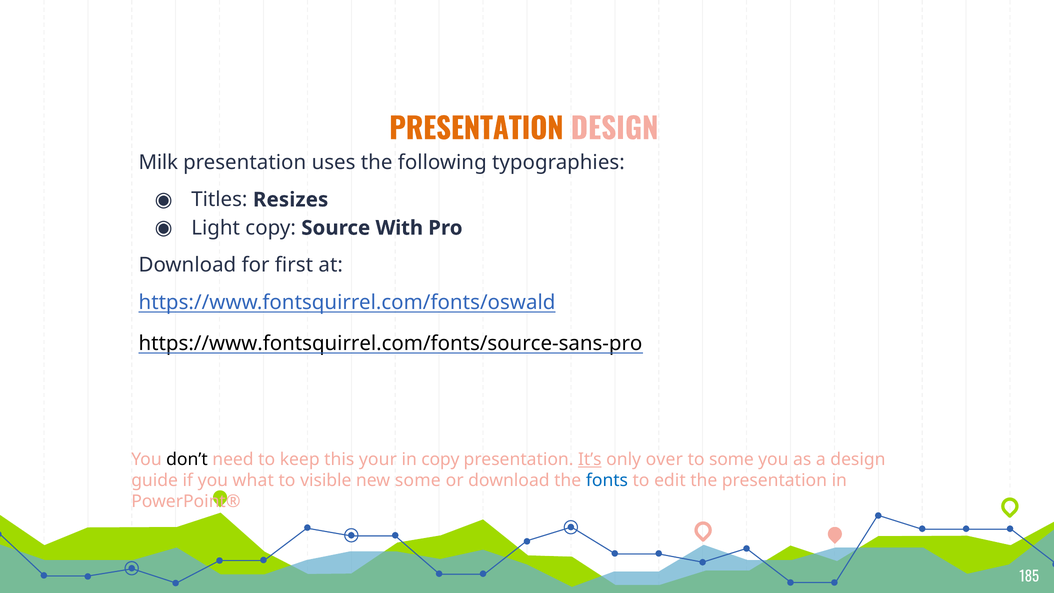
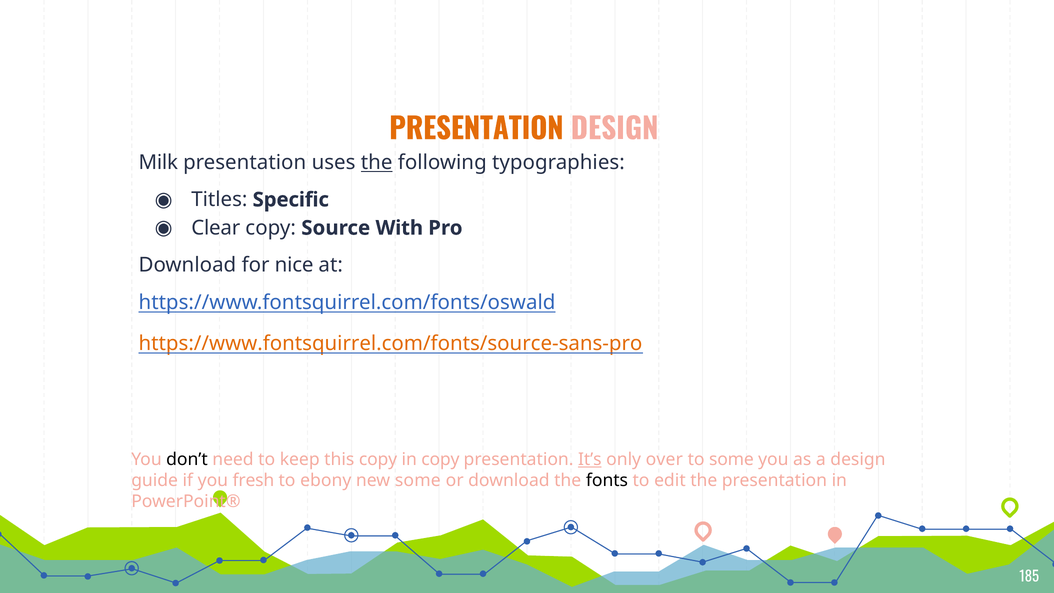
the at (377, 163) underline: none -> present
Resizes: Resizes -> Specific
Light: Light -> Clear
first: first -> nice
https://www.fontsquirrel.com/fonts/source-sans-pro colour: black -> orange
this your: your -> copy
what: what -> fresh
visible: visible -> ebony
fonts colour: blue -> black
